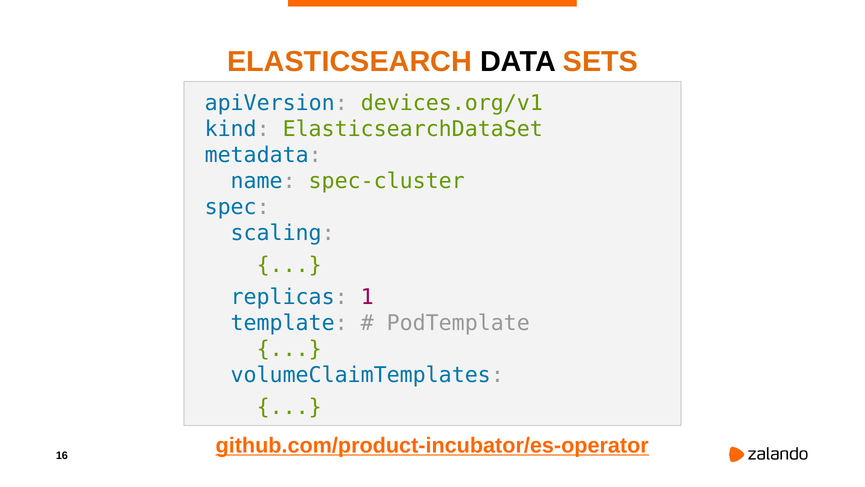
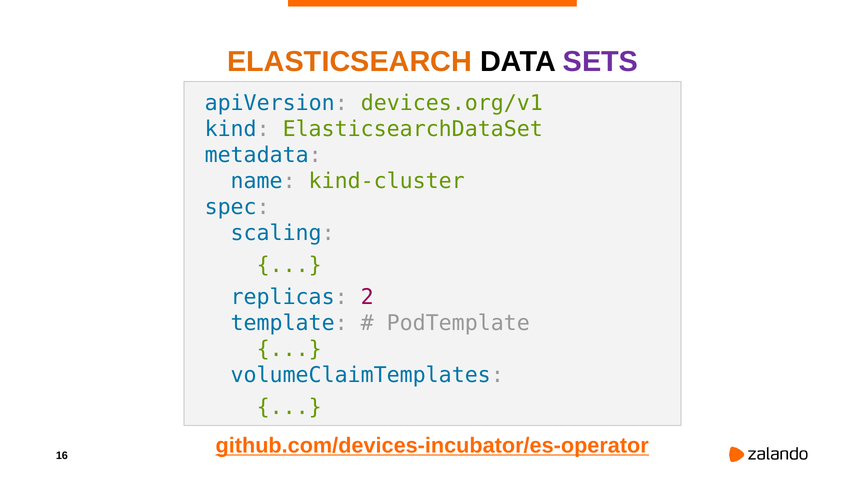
SETS colour: orange -> purple
spec-cluster: spec-cluster -> kind-cluster
1: 1 -> 2
github.com/product-incubator/es-operator: github.com/product-incubator/es-operator -> github.com/devices-incubator/es-operator
